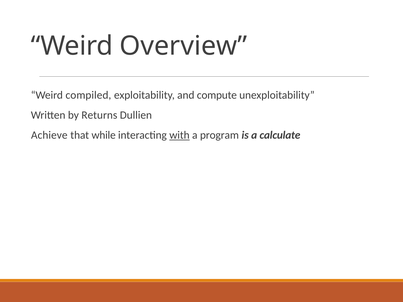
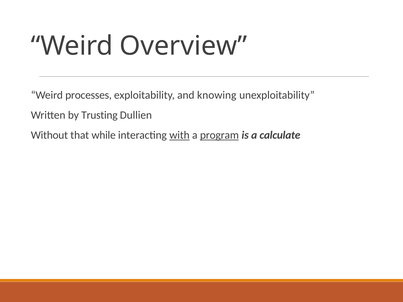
compiled: compiled -> processes
compute: compute -> knowing
Returns: Returns -> Trusting
Achieve: Achieve -> Without
program underline: none -> present
